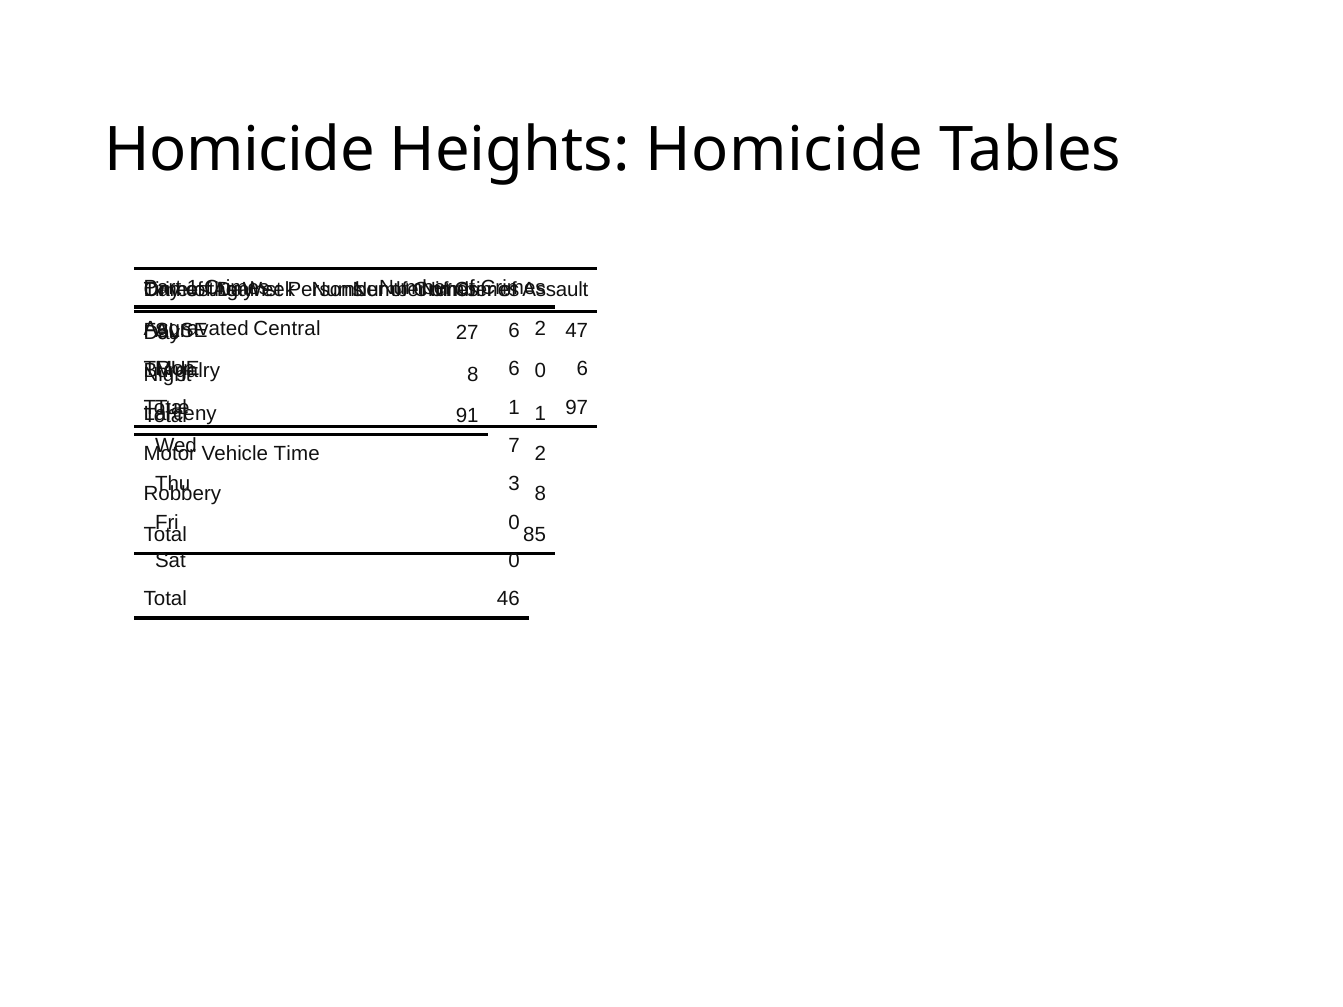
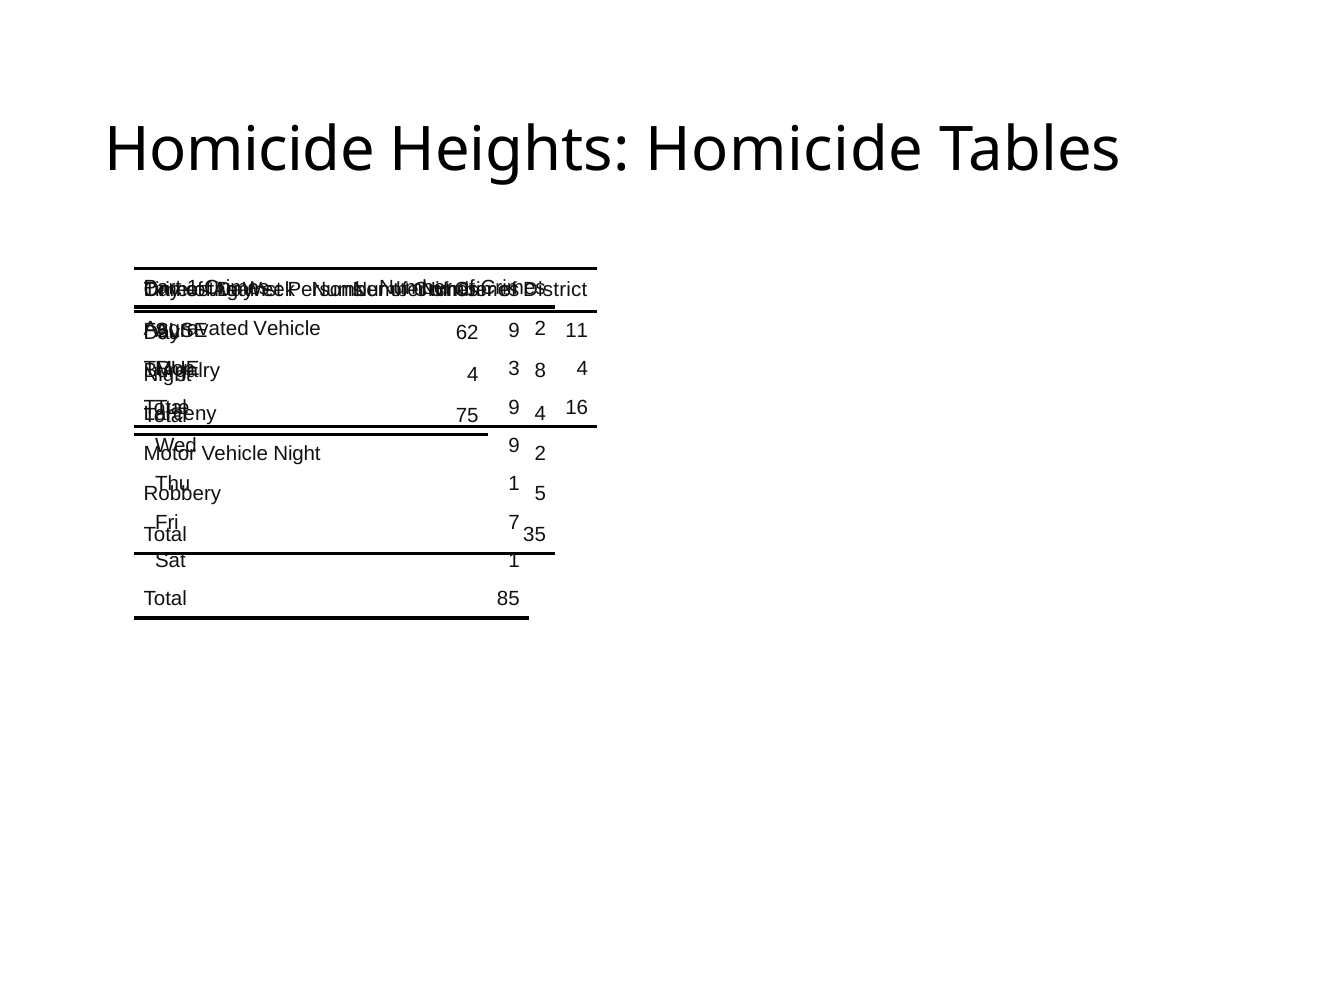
Assault: Assault -> District
Central at (287, 329): Central -> Vehicle
6 at (514, 331): 6 -> 9
47: 47 -> 11
27: 27 -> 62
6 at (514, 369): 6 -> 3
6 at (582, 369): 6 -> 4
0 at (540, 371): 0 -> 8
8 at (473, 375): 8 -> 4
1 at (514, 408): 1 -> 9
97: 97 -> 16
1 at (540, 413): 1 -> 4
91: 91 -> 75
7 at (514, 446): 7 -> 9
Vehicle Time: Time -> Night
3 at (514, 484): 3 -> 1
8 at (540, 494): 8 -> 5
0 at (514, 522): 0 -> 7
85: 85 -> 35
Sat 0: 0 -> 1
46: 46 -> 85
